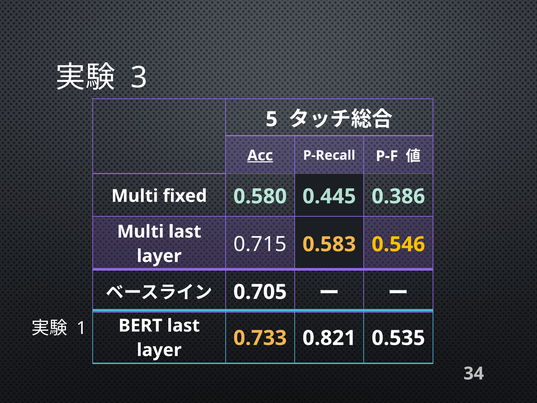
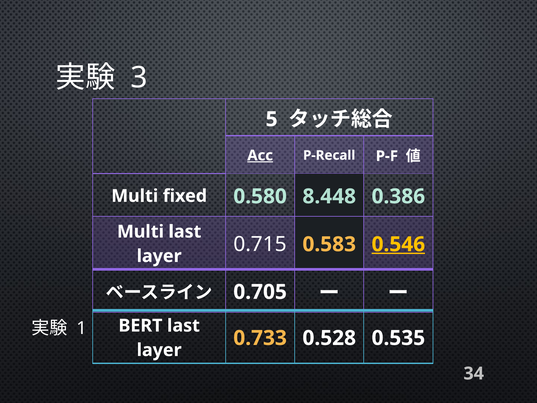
0.445: 0.445 -> 8.448
0.546 underline: none -> present
0.821: 0.821 -> 0.528
